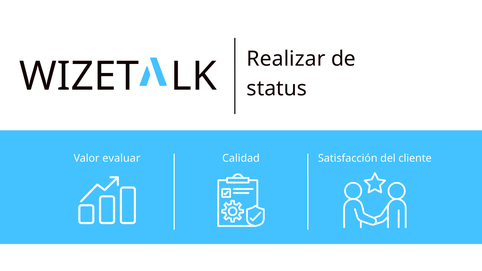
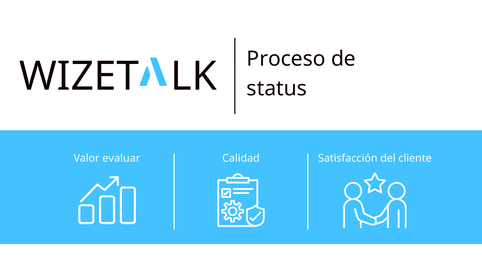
Realizar: Realizar -> Proceso
